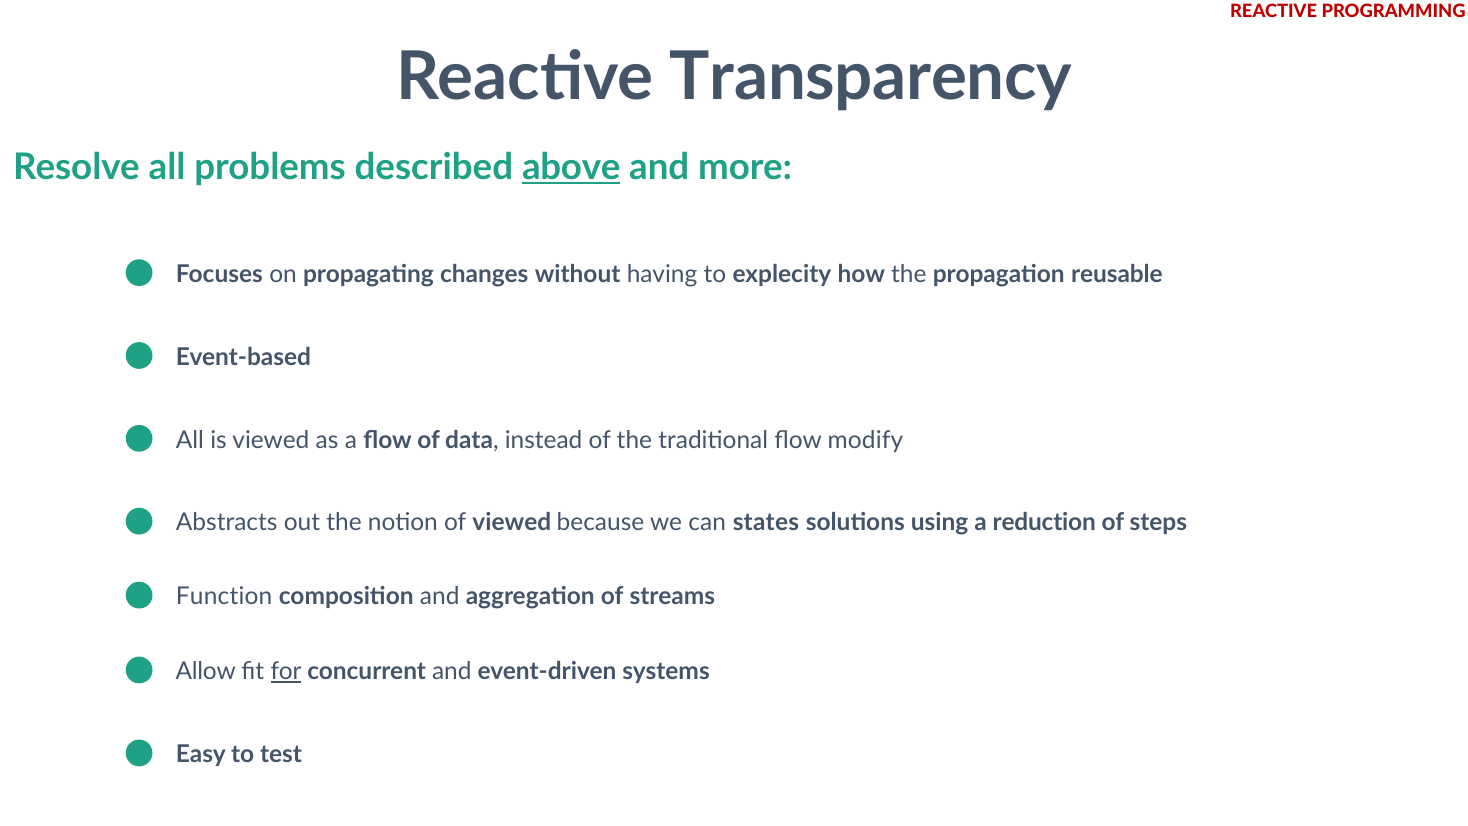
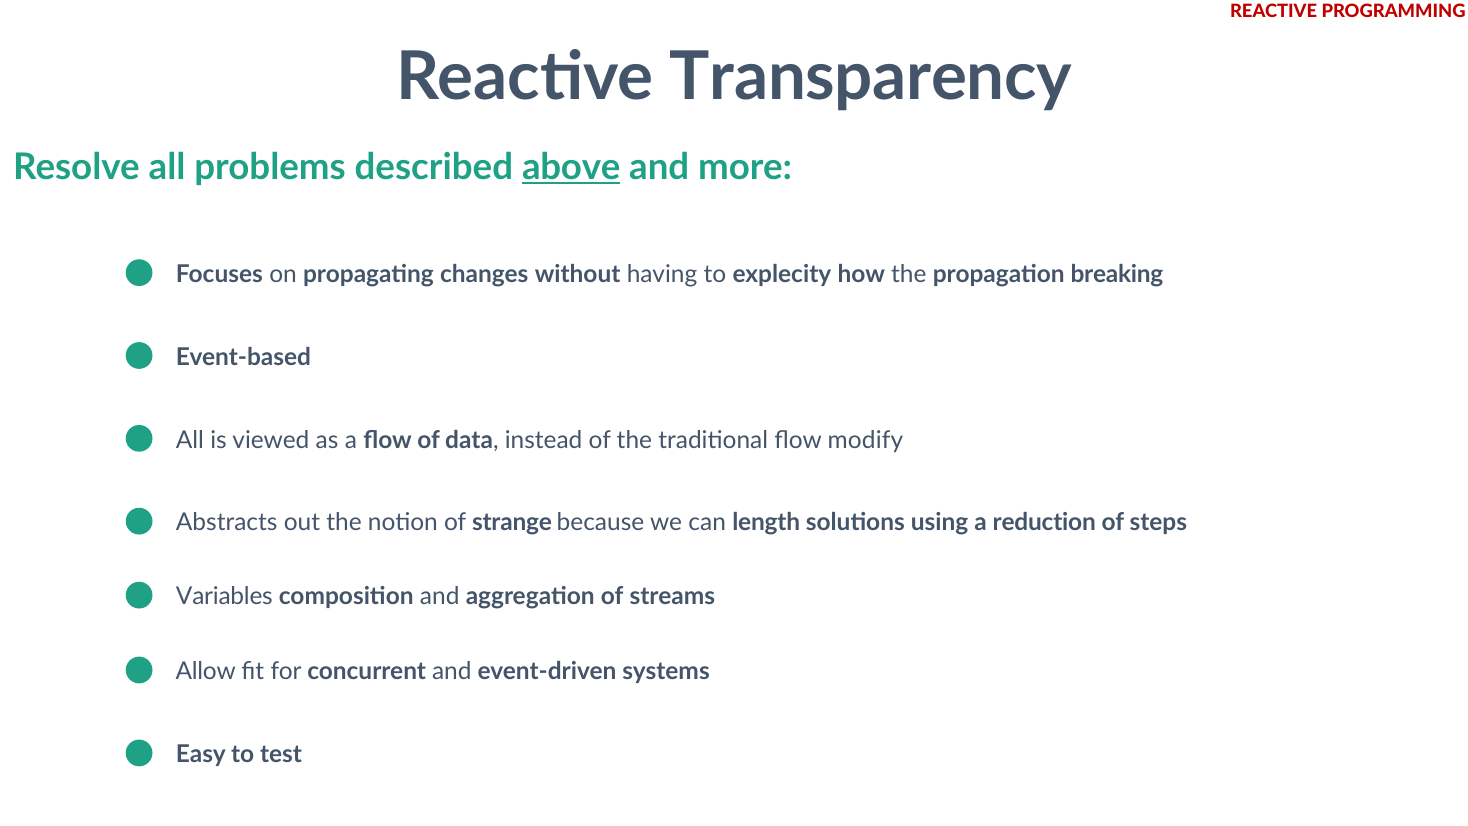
reusable: reusable -> breaking
of viewed: viewed -> strange
states: states -> length
Function: Function -> Variables
for underline: present -> none
